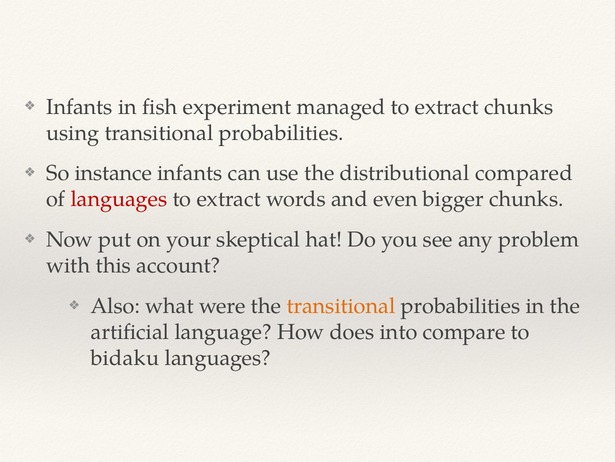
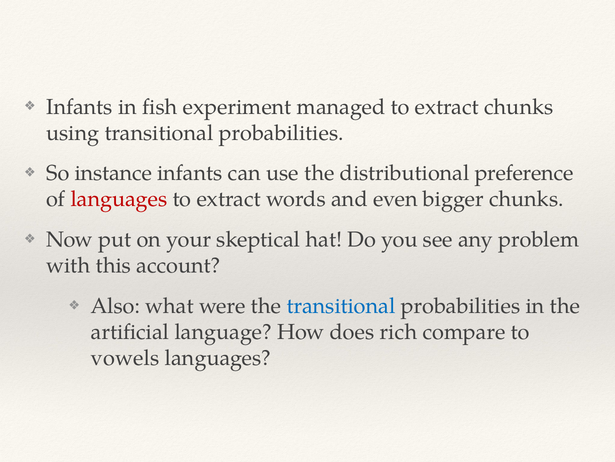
compared: compared -> preference
transitional at (341, 306) colour: orange -> blue
into: into -> rich
bidaku: bidaku -> vowels
